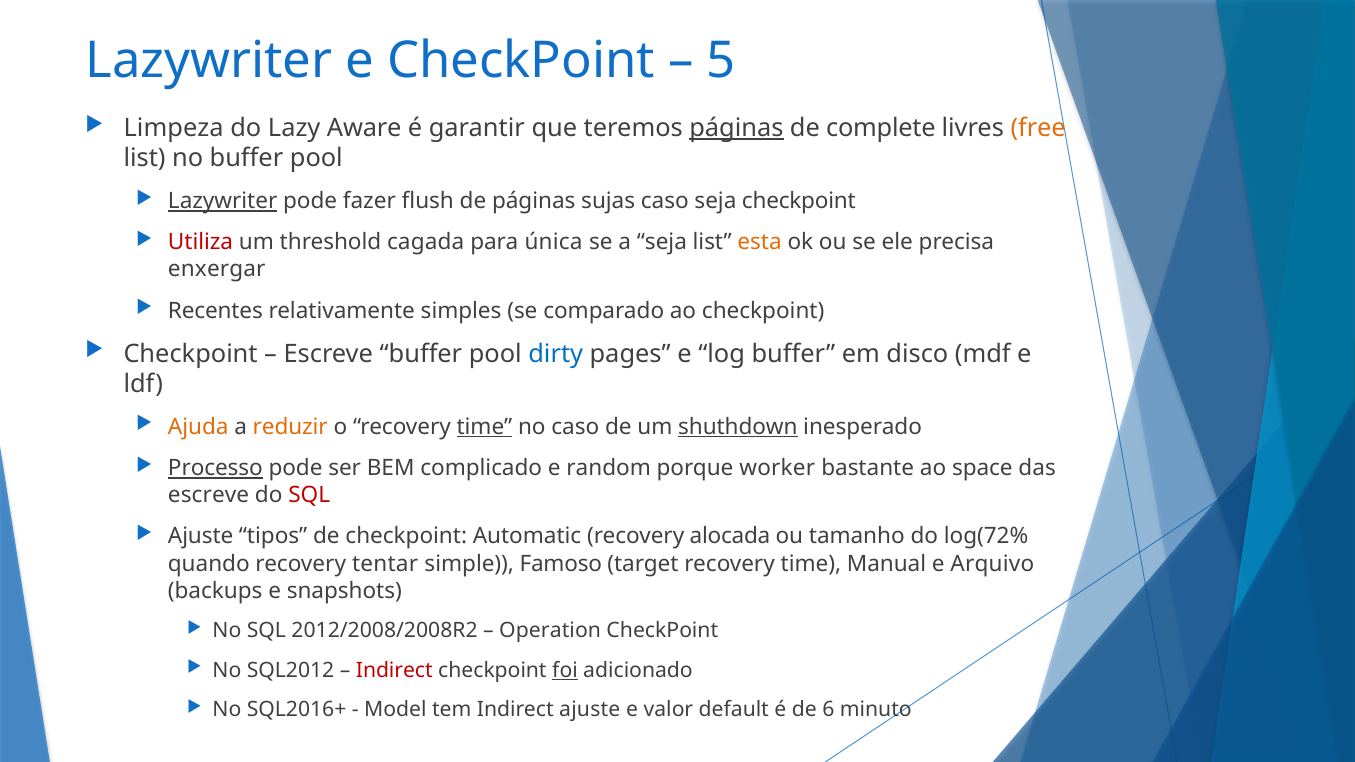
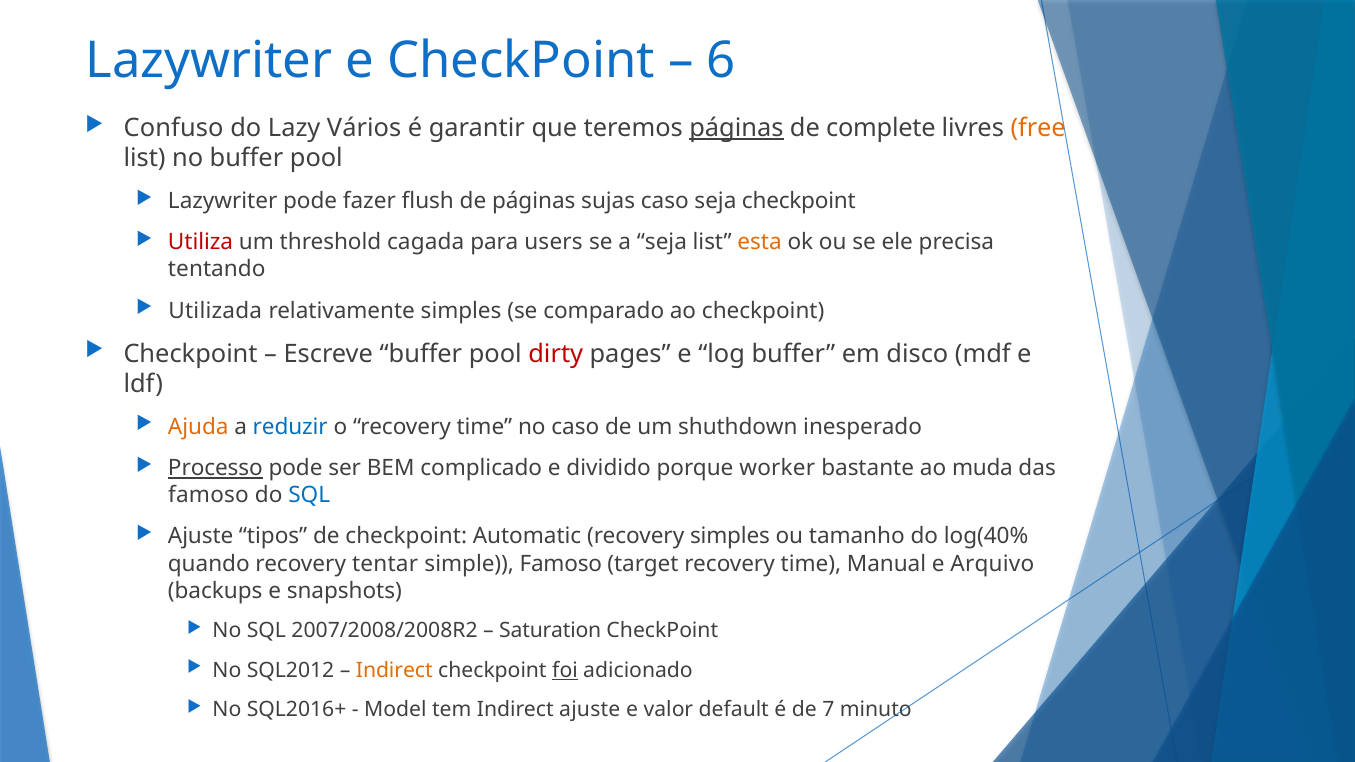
5: 5 -> 6
Limpeza: Limpeza -> Confuso
Aware: Aware -> Vários
Lazywriter at (223, 201) underline: present -> none
única: única -> users
enxergar: enxergar -> tentando
Recentes: Recentes -> Utilizada
dirty colour: blue -> red
reduzir colour: orange -> blue
time at (484, 427) underline: present -> none
shuthdown underline: present -> none
random: random -> dividido
space: space -> muda
escreve at (209, 495): escreve -> famoso
SQL at (309, 495) colour: red -> blue
recovery alocada: alocada -> simples
log(72%: log(72% -> log(40%
2012/2008/2008R2: 2012/2008/2008R2 -> 2007/2008/2008R2
Operation: Operation -> Saturation
Indirect at (394, 671) colour: red -> orange
6: 6 -> 7
